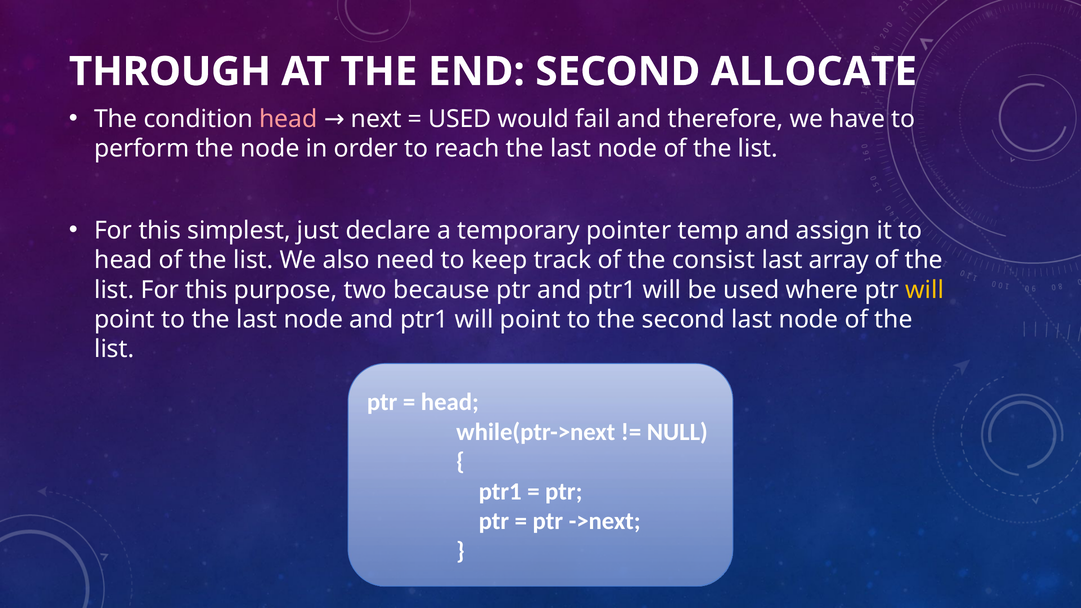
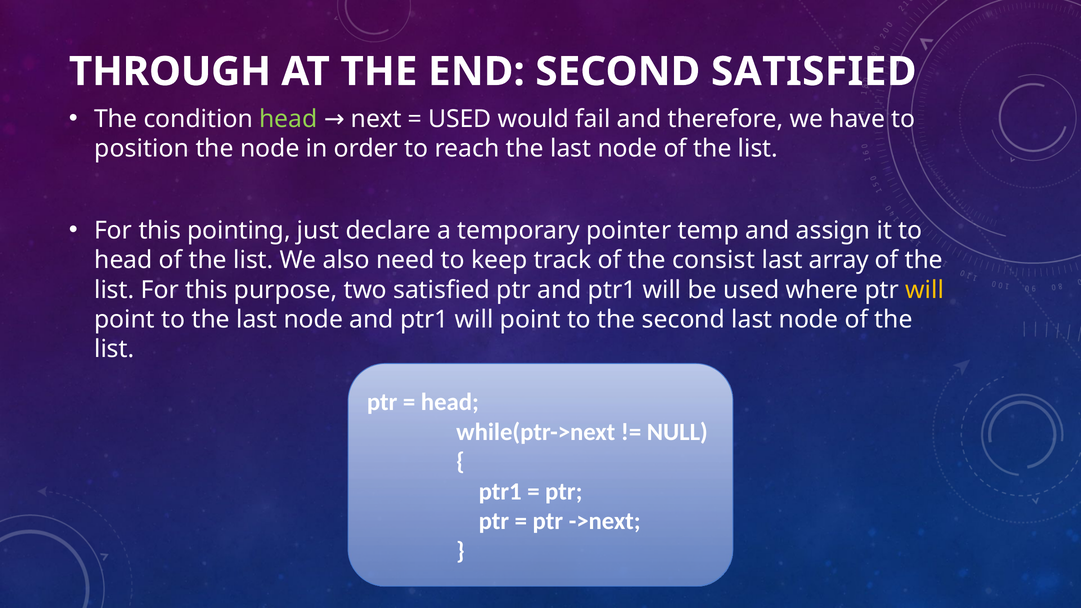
SECOND ALLOCATE: ALLOCATE -> SATISFIED
head at (288, 119) colour: pink -> light green
perform: perform -> position
simplest: simplest -> pointing
two because: because -> satisfied
